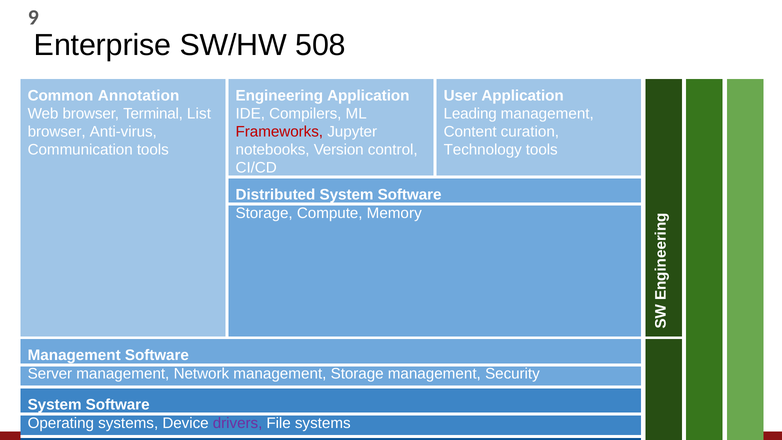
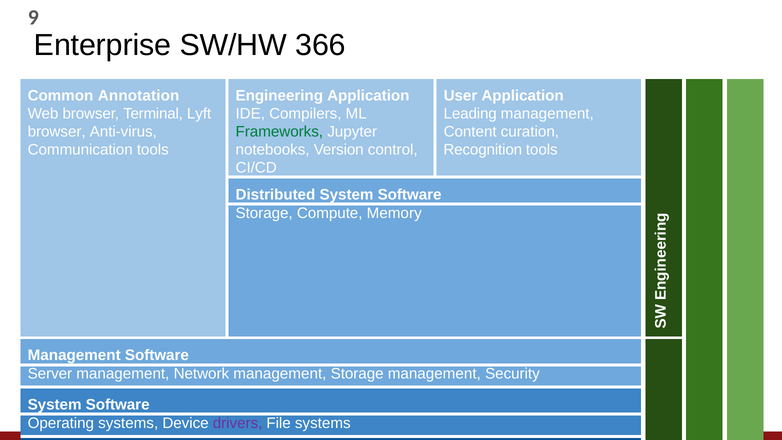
508: 508 -> 366
List: List -> Lyft
Frameworks colour: red -> green
Technology: Technology -> Recognition
